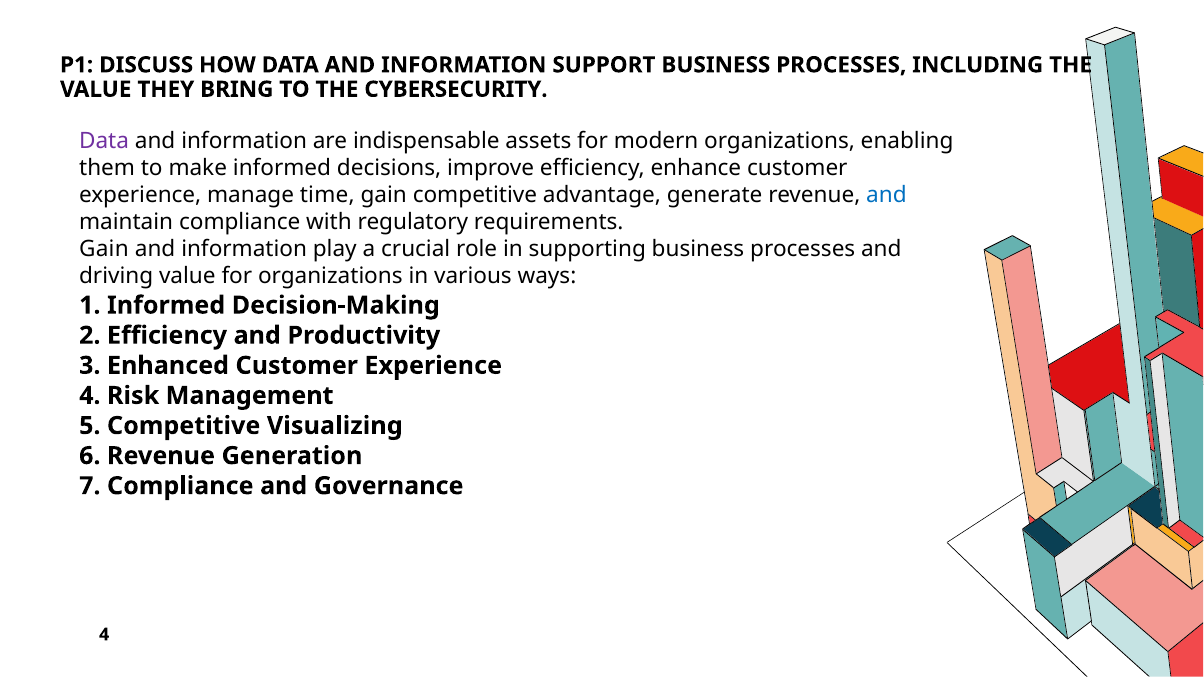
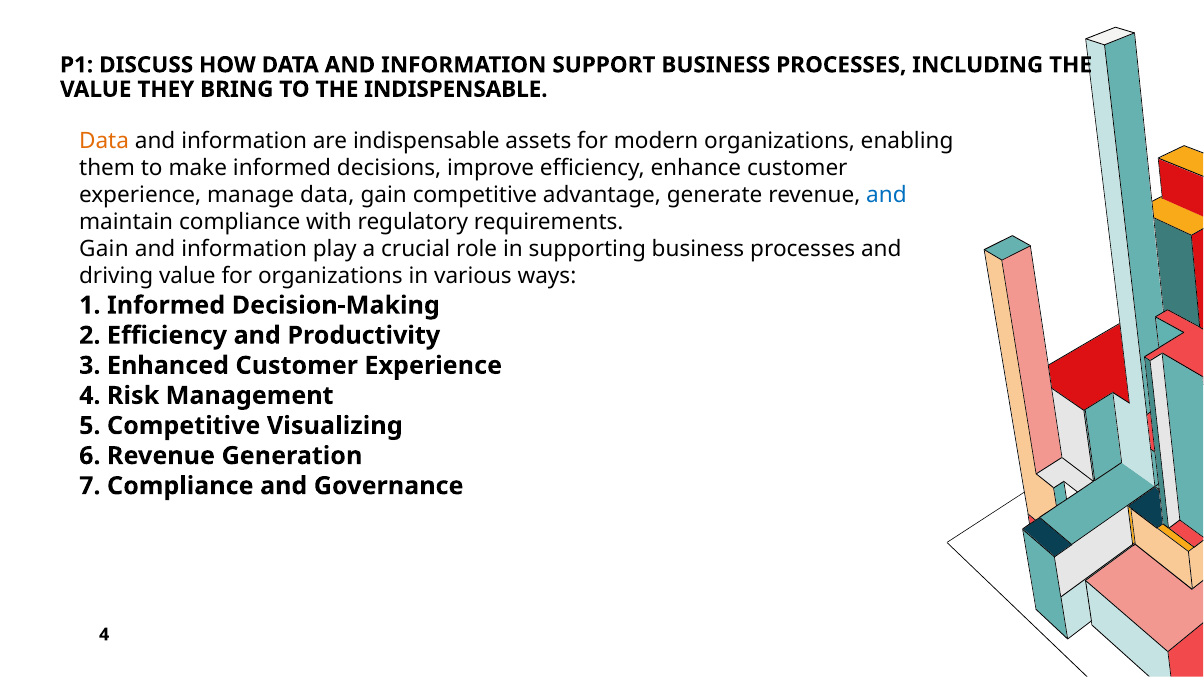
THE CYBERSECURITY: CYBERSECURITY -> INDISPENSABLE
Data at (104, 141) colour: purple -> orange
manage time: time -> data
